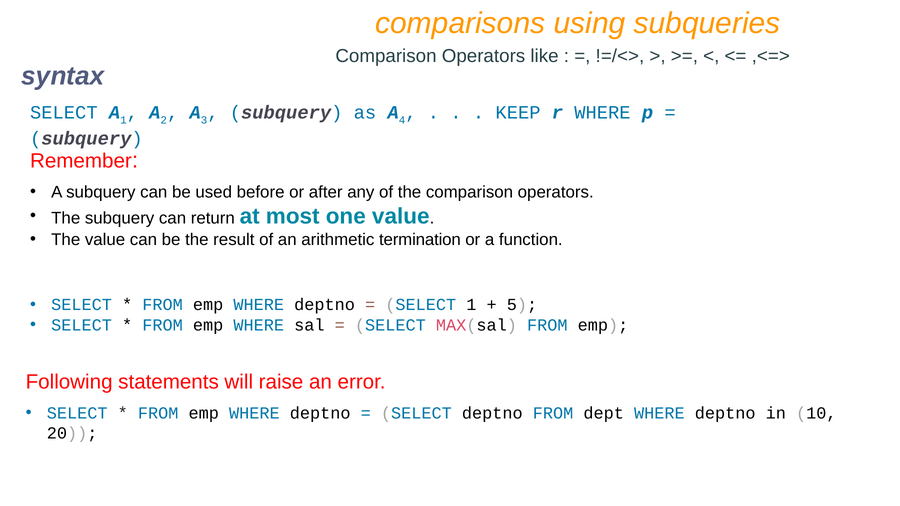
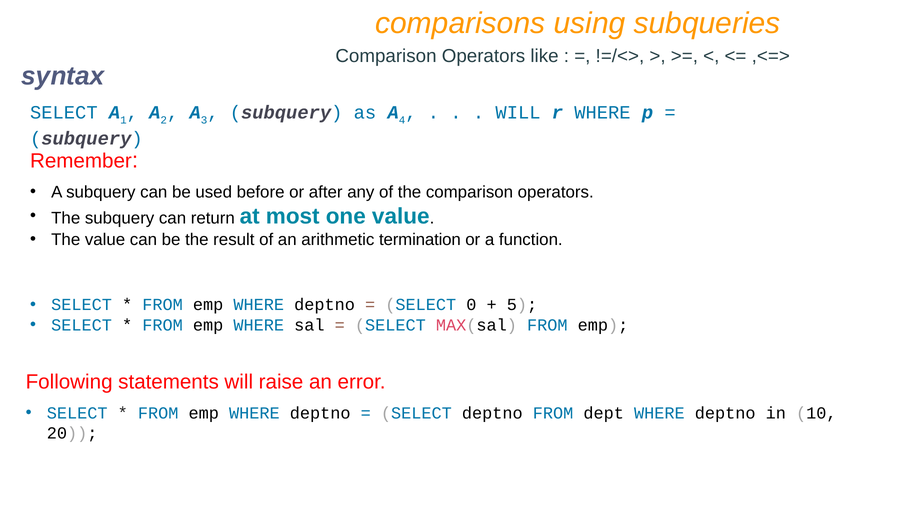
KEEP at (518, 113): KEEP -> WILL
SELECT 1: 1 -> 0
